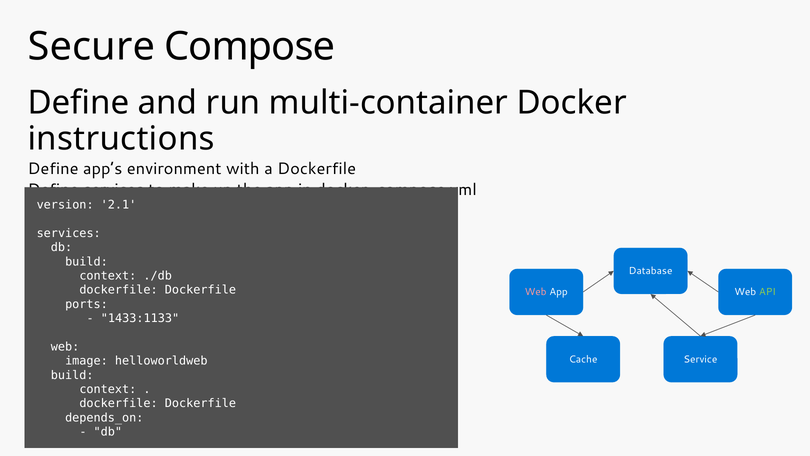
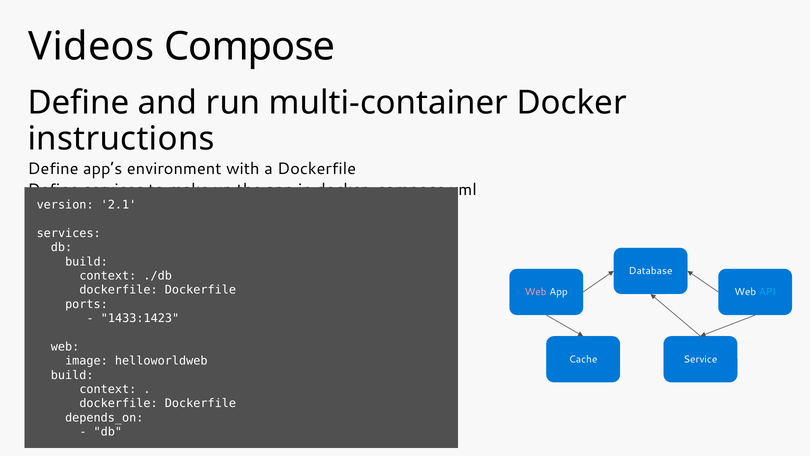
Secure: Secure -> Videos
API colour: light green -> light blue
1433:1133: 1433:1133 -> 1433:1423
